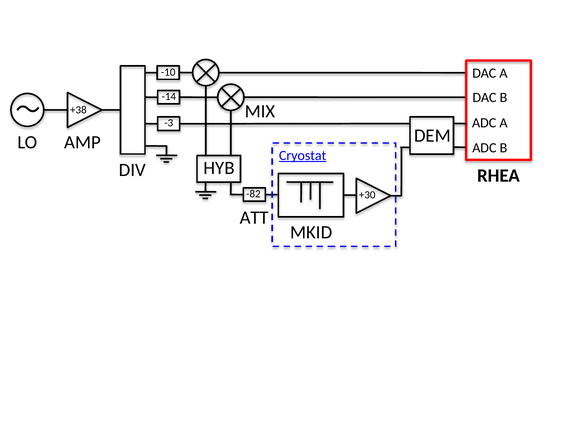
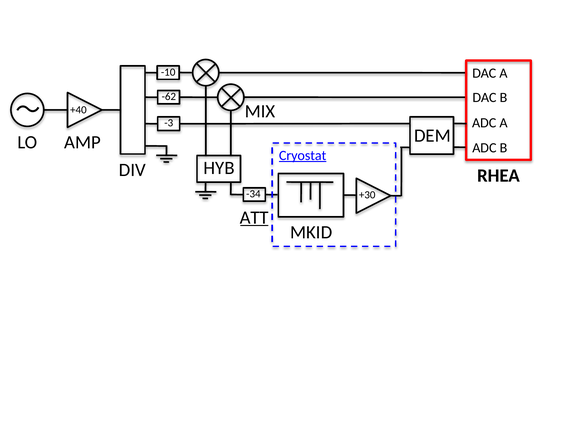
-14: -14 -> -62
+38: +38 -> +40
-82: -82 -> -34
ATT underline: none -> present
